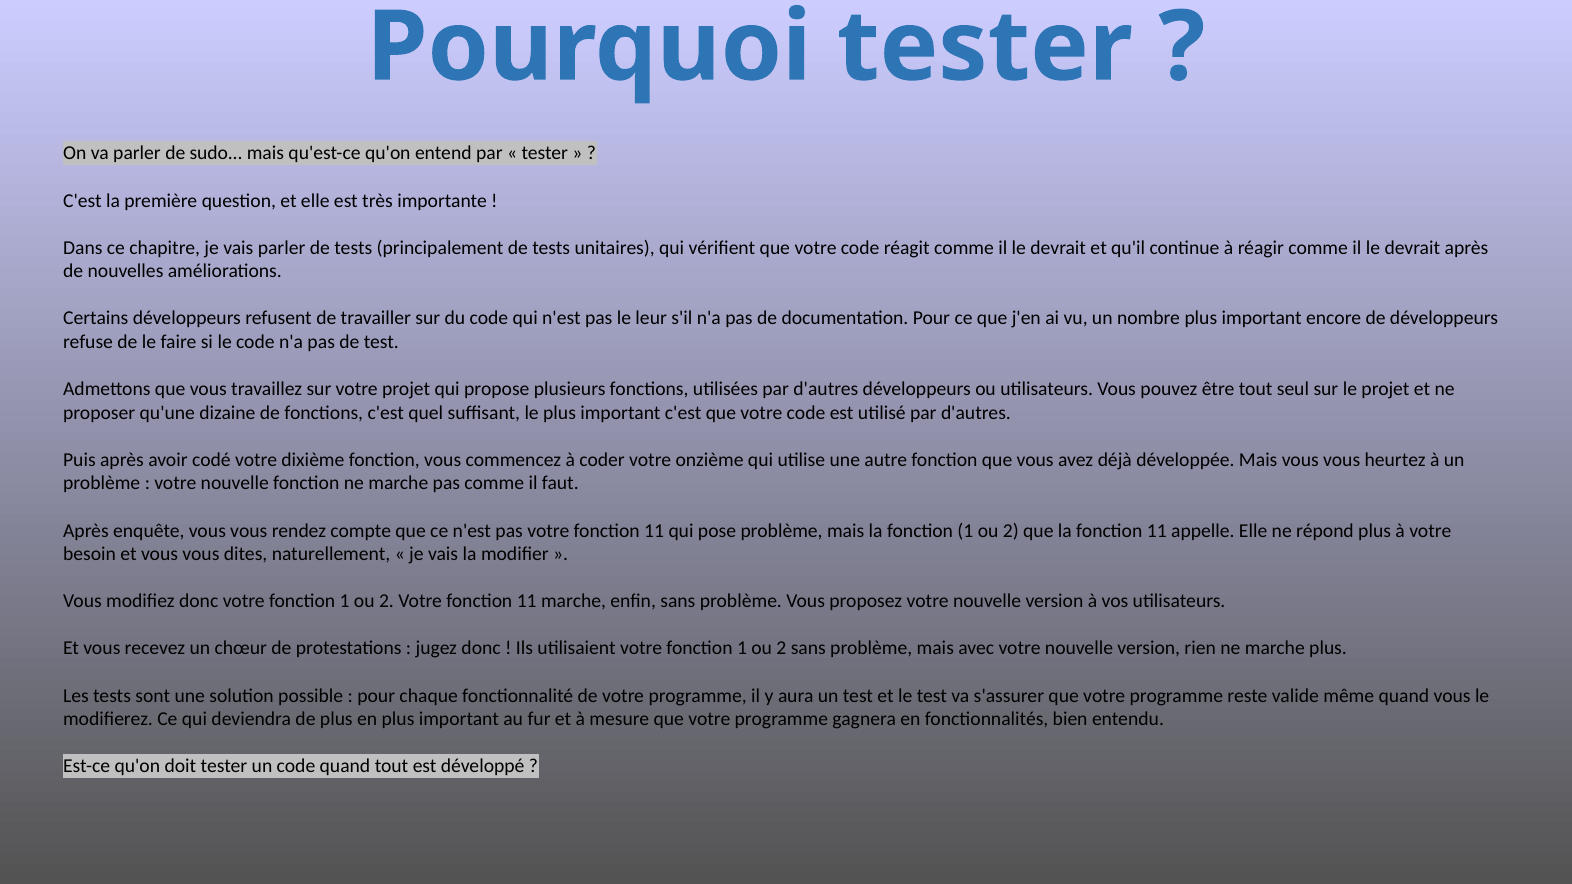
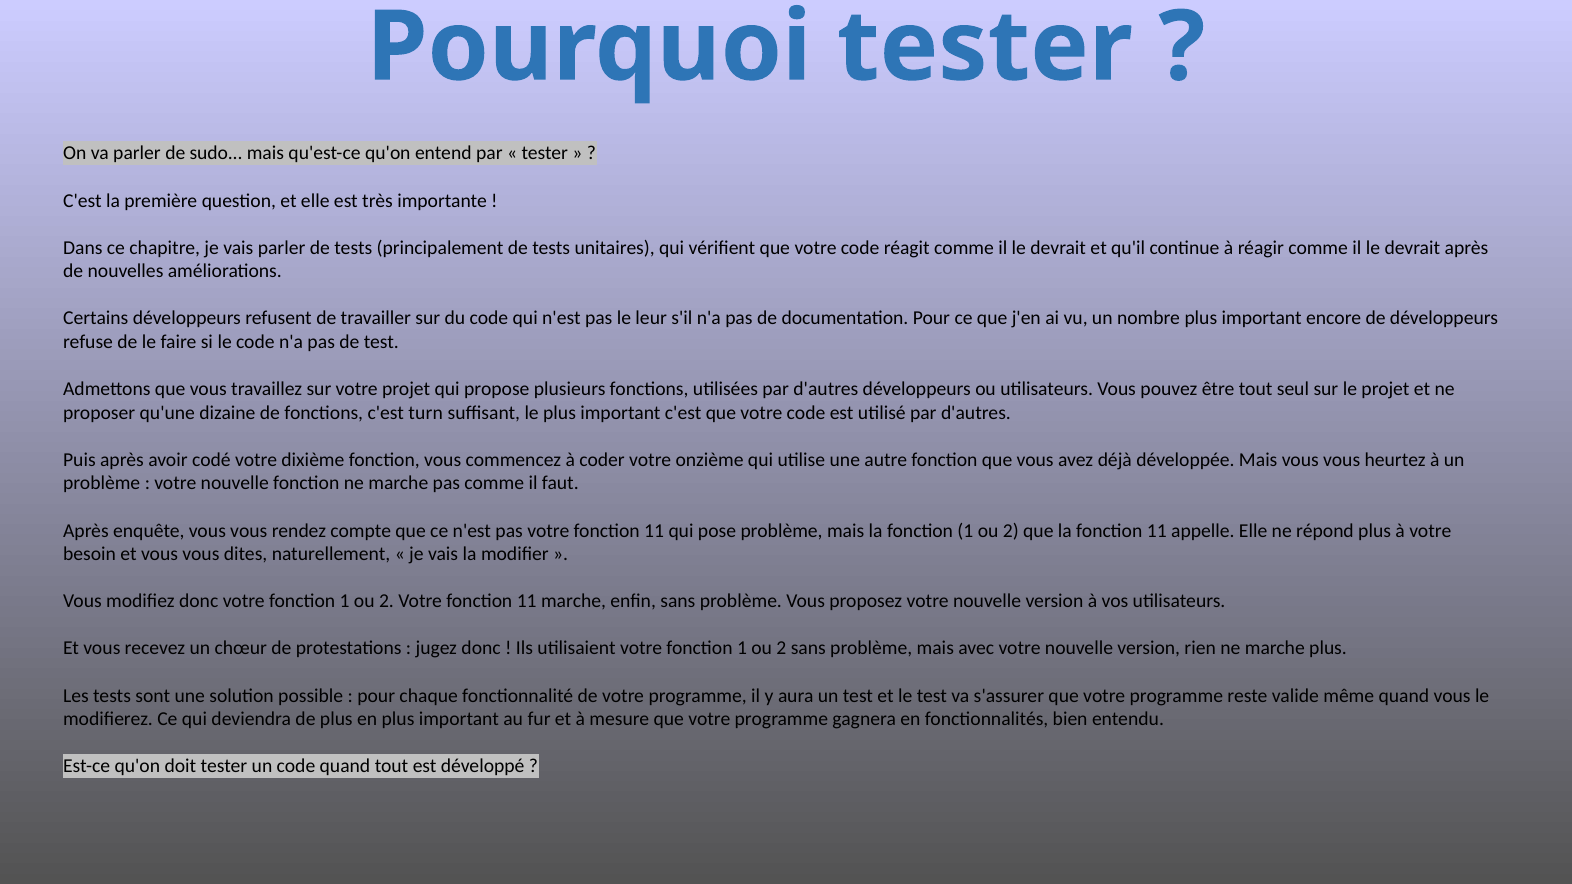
quel: quel -> turn
